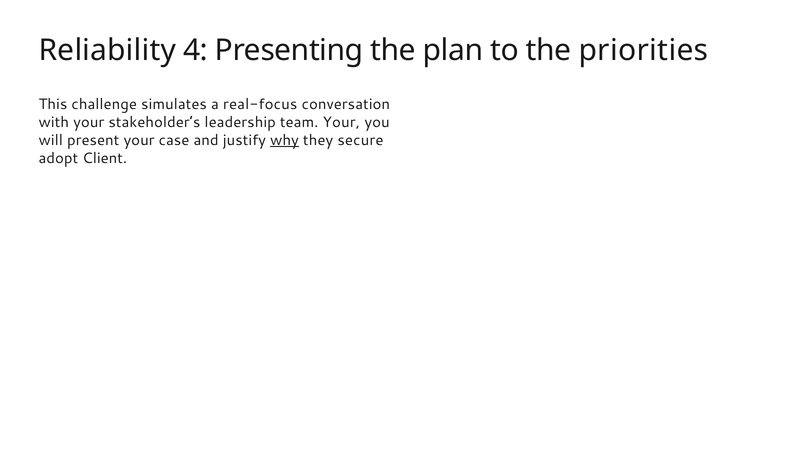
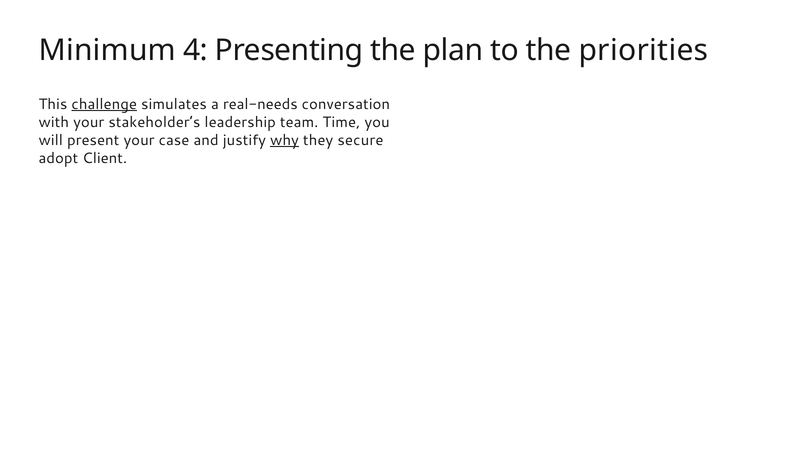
Reliability: Reliability -> Minimum
challenge underline: none -> present
real-focus: real-focus -> real-needs
team Your: Your -> Time
